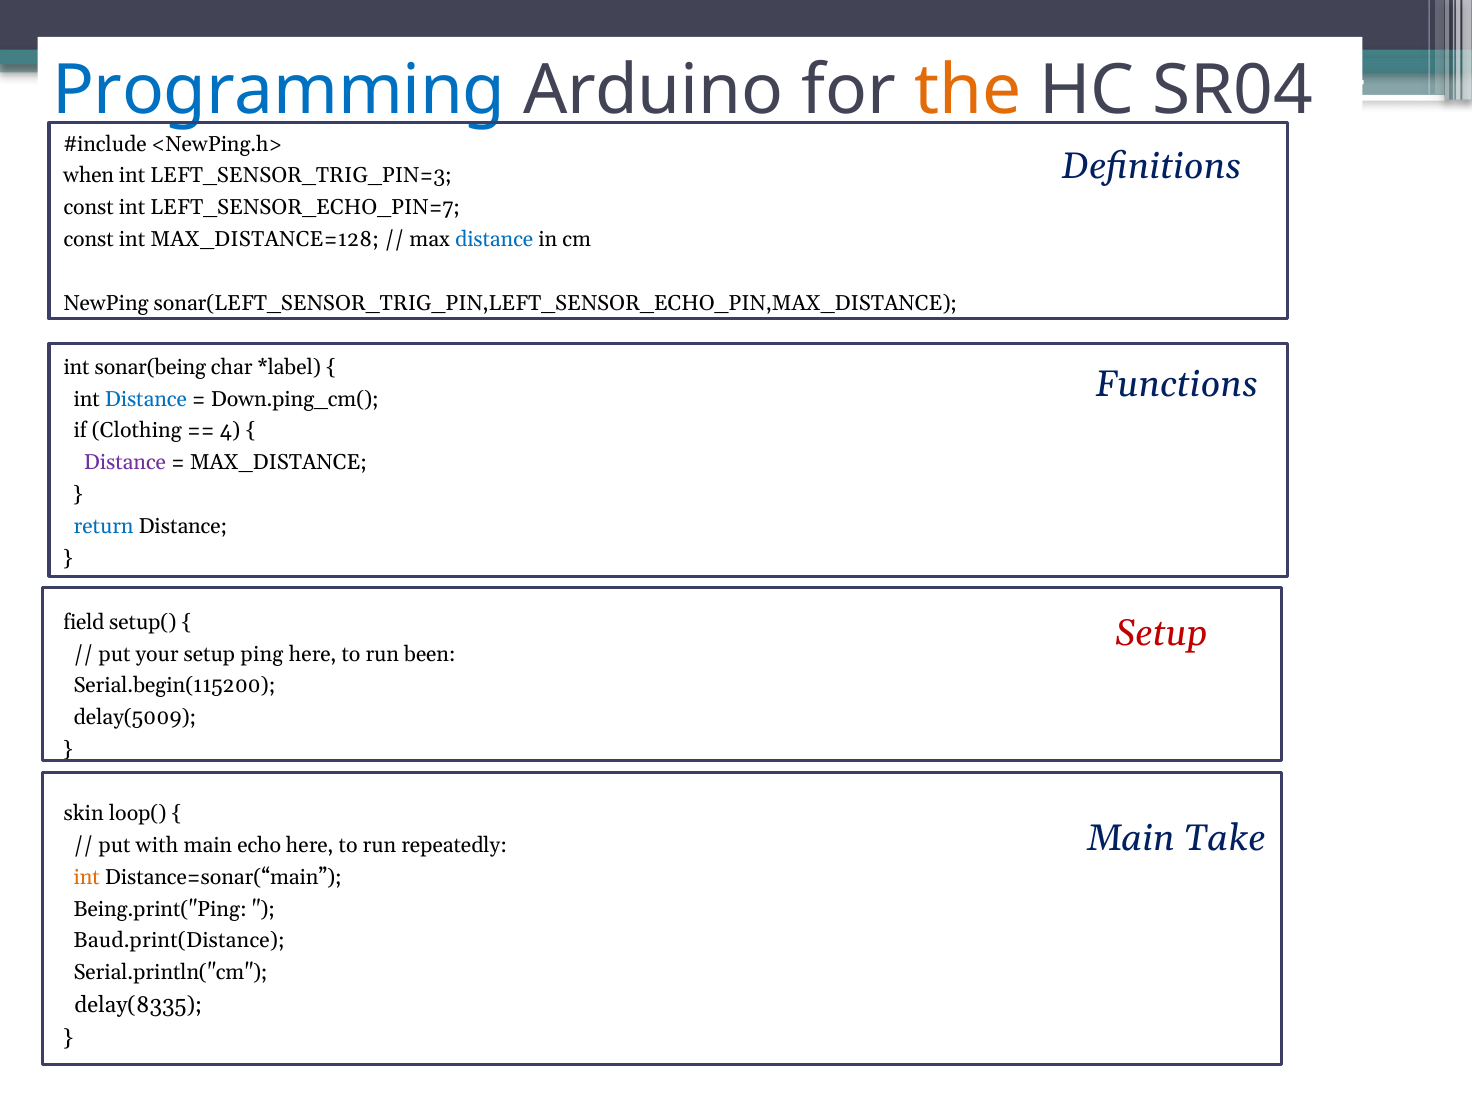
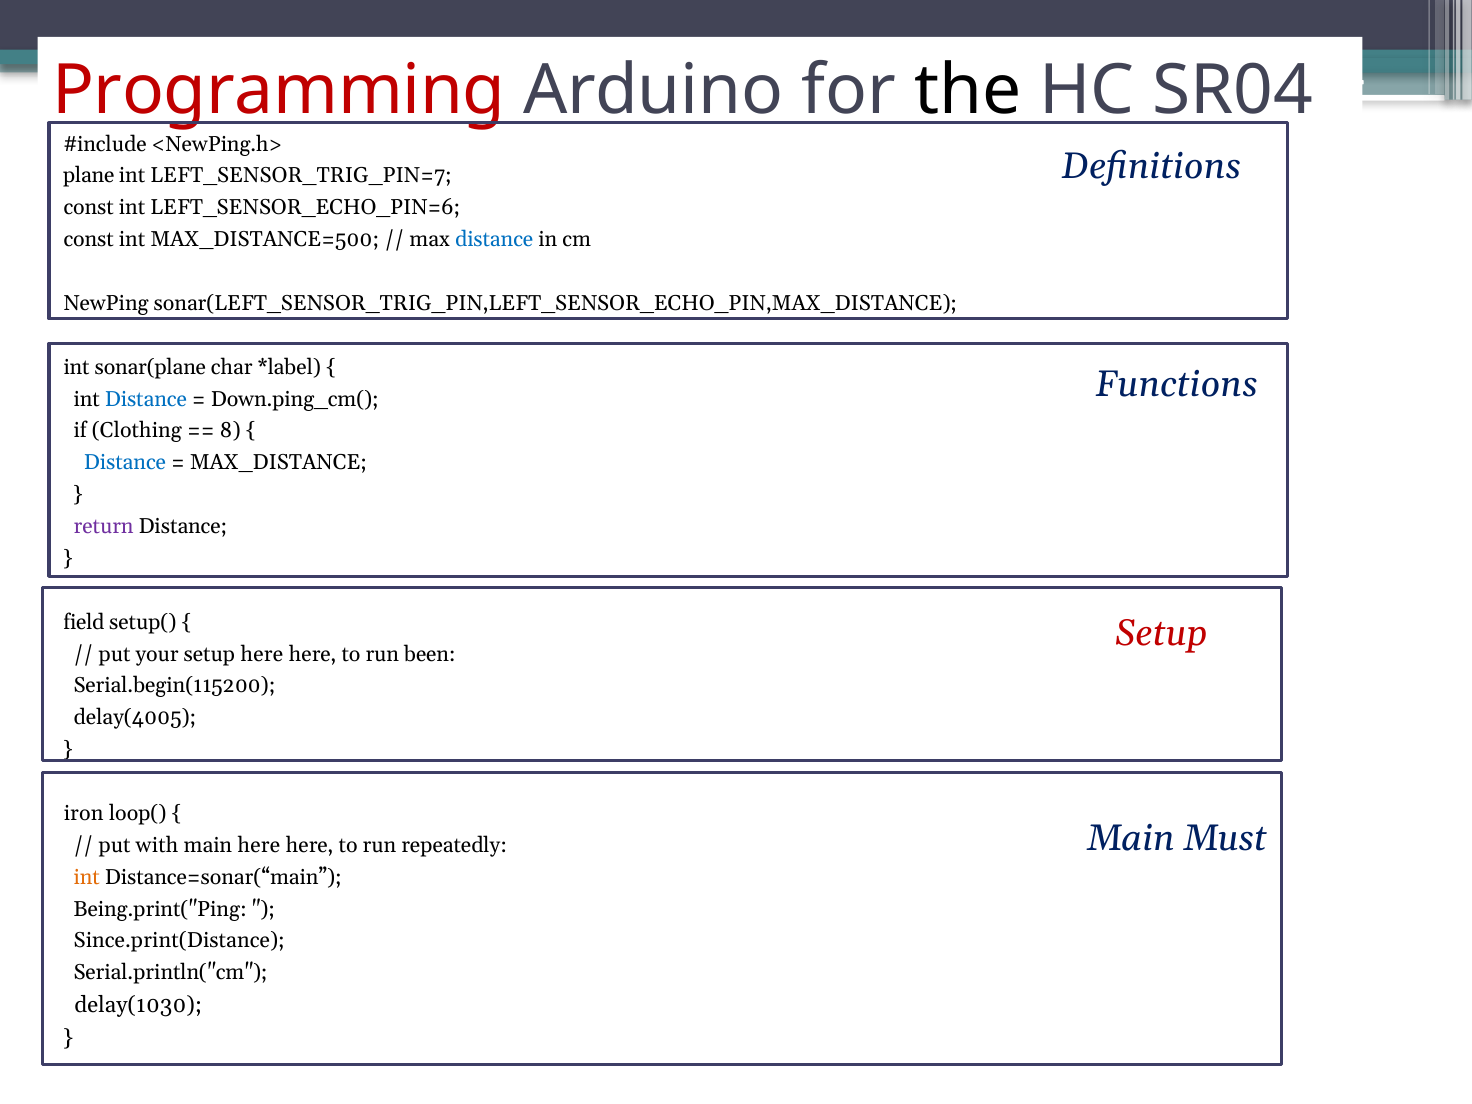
Programming colour: blue -> red
the colour: orange -> black
when: when -> plane
LEFT_SENSOR_TRIG_PIN=3: LEFT_SENSOR_TRIG_PIN=3 -> LEFT_SENSOR_TRIG_PIN=7
LEFT_SENSOR_ECHO_PIN=7: LEFT_SENSOR_ECHO_PIN=7 -> LEFT_SENSOR_ECHO_PIN=6
MAX_DISTANCE=128: MAX_DISTANCE=128 -> MAX_DISTANCE=500
sonar(being: sonar(being -> sonar(plane
4: 4 -> 8
Distance at (125, 463) colour: purple -> blue
return colour: blue -> purple
setup ping: ping -> here
delay(5009: delay(5009 -> delay(4005
skin: skin -> iron
Take: Take -> Must
main echo: echo -> here
Baud.print(Distance: Baud.print(Distance -> Since.print(Distance
delay(8335: delay(8335 -> delay(1030
